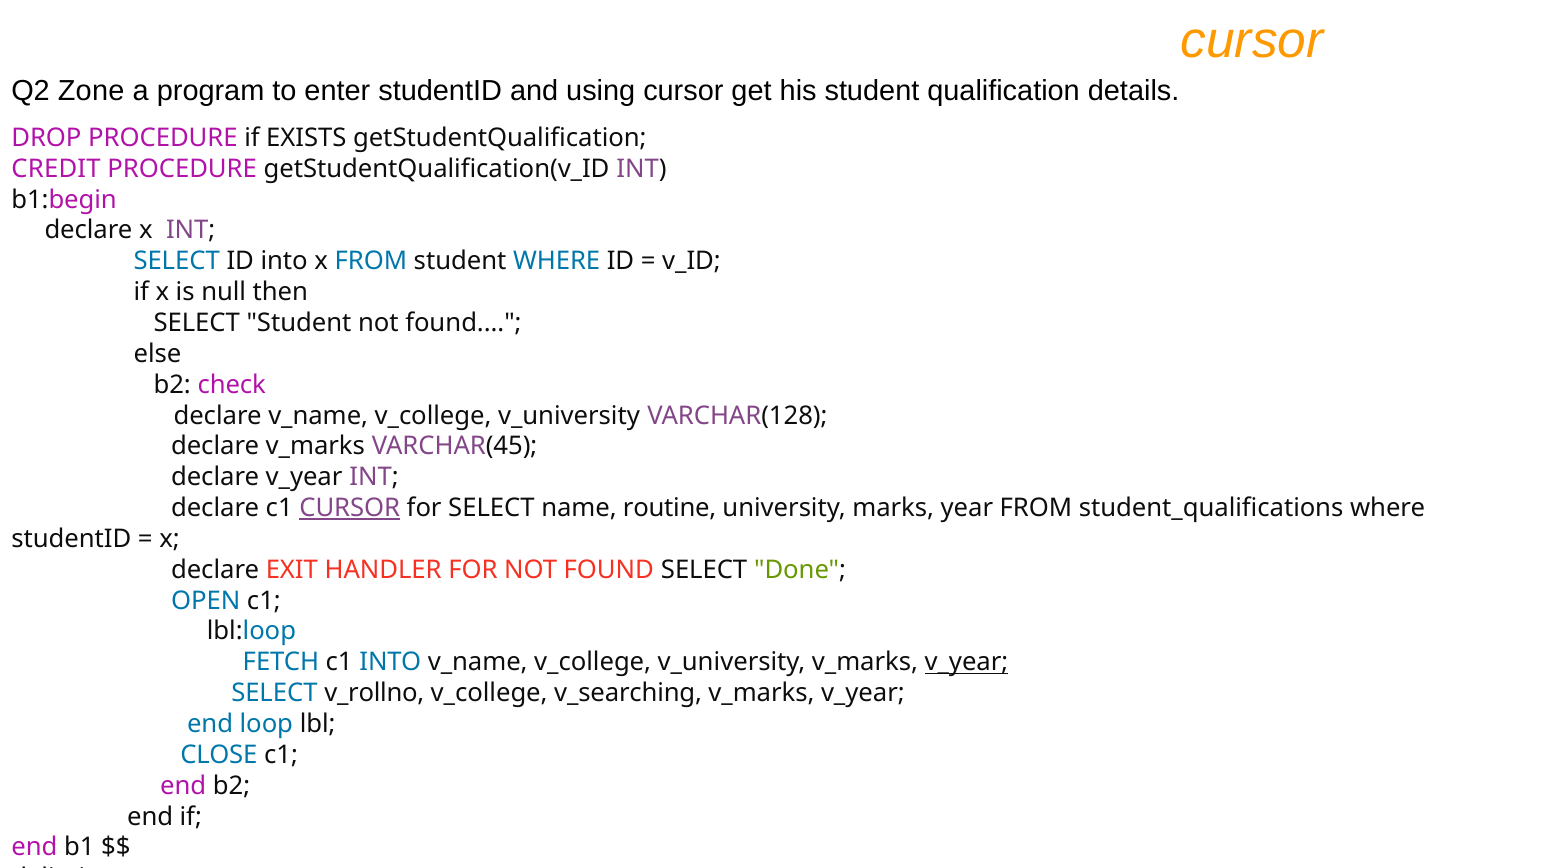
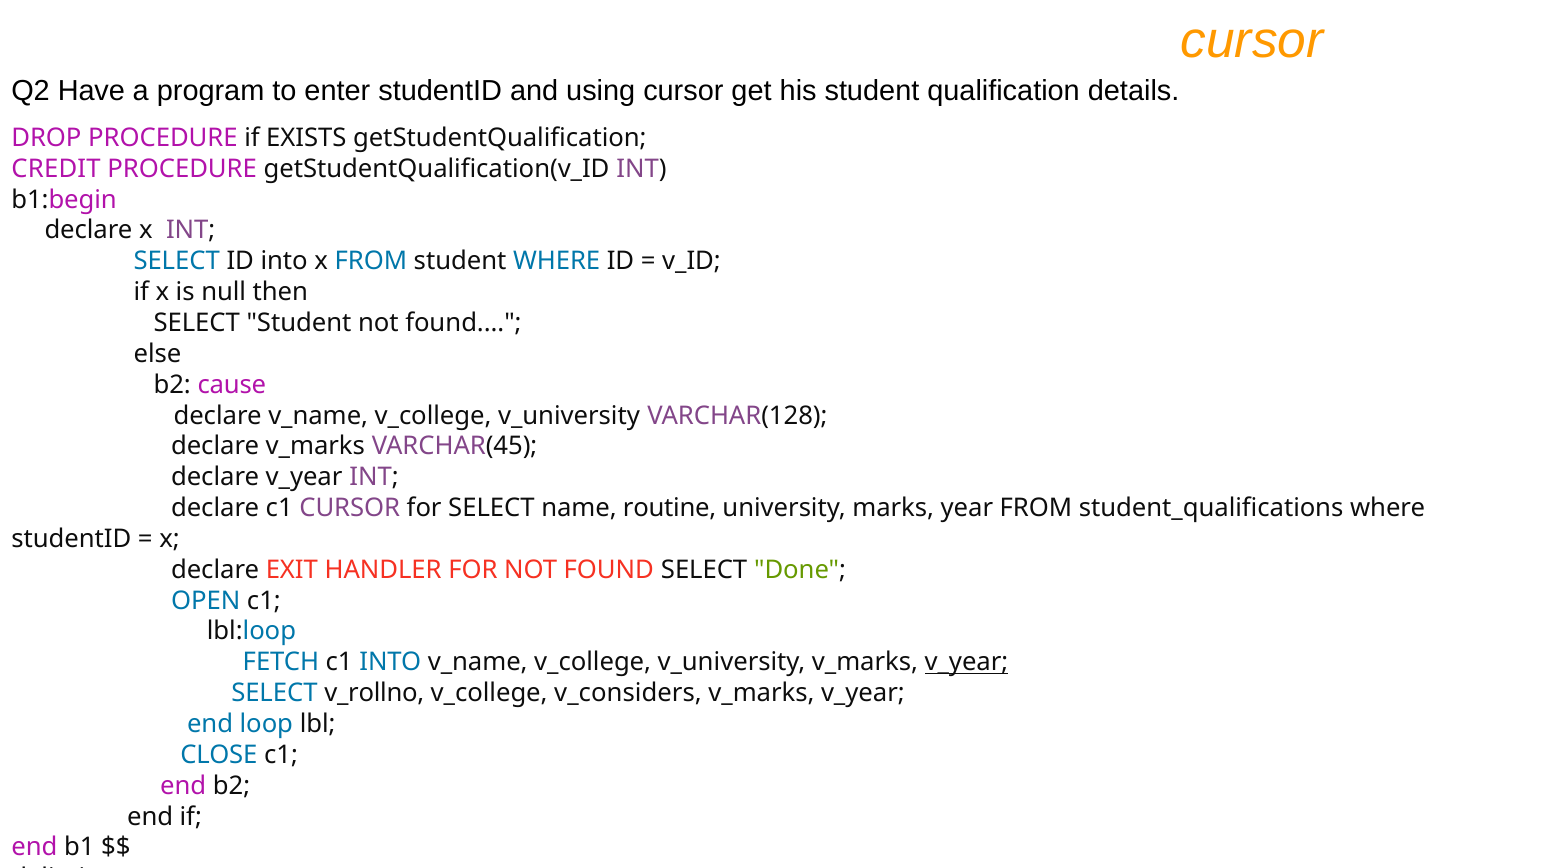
Zone: Zone -> Have
check: check -> cause
CURSOR at (350, 508) underline: present -> none
v_searching: v_searching -> v_considers
